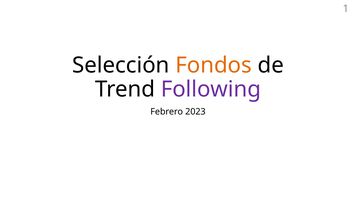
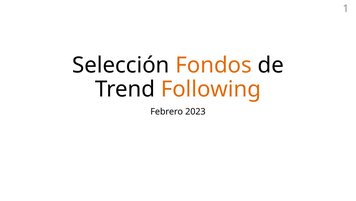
Following colour: purple -> orange
